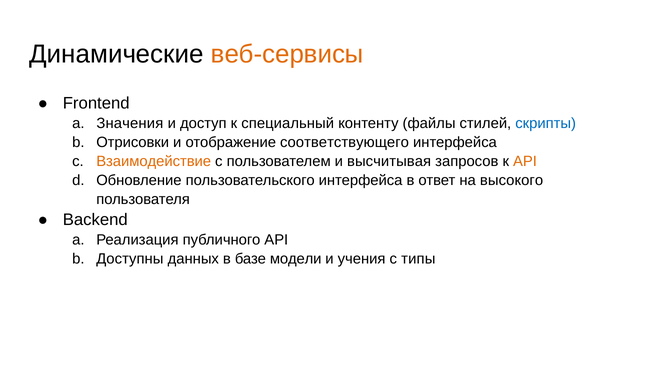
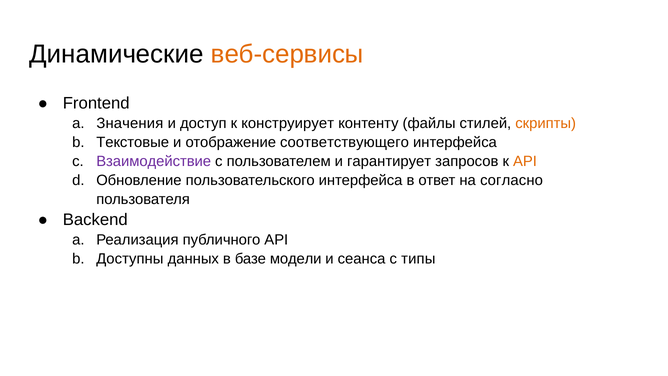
специальный: специальный -> конструирует
скрипты colour: blue -> orange
Отрисовки: Отрисовки -> Текстовые
Взаимодействие colour: orange -> purple
высчитывая: высчитывая -> гарантирует
высокого: высокого -> согласно
учения: учения -> сеанса
